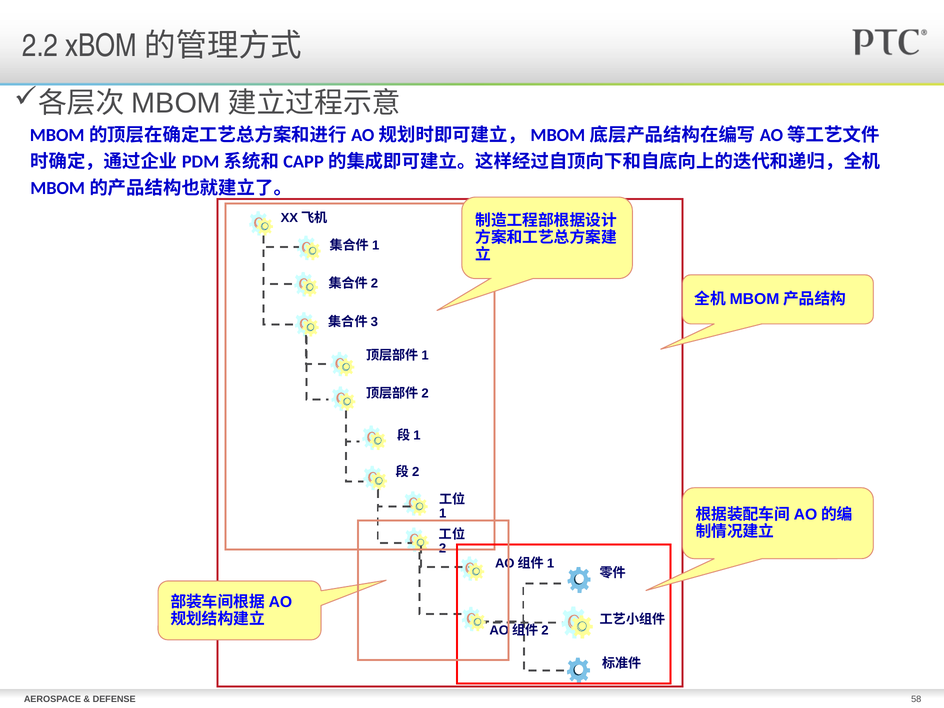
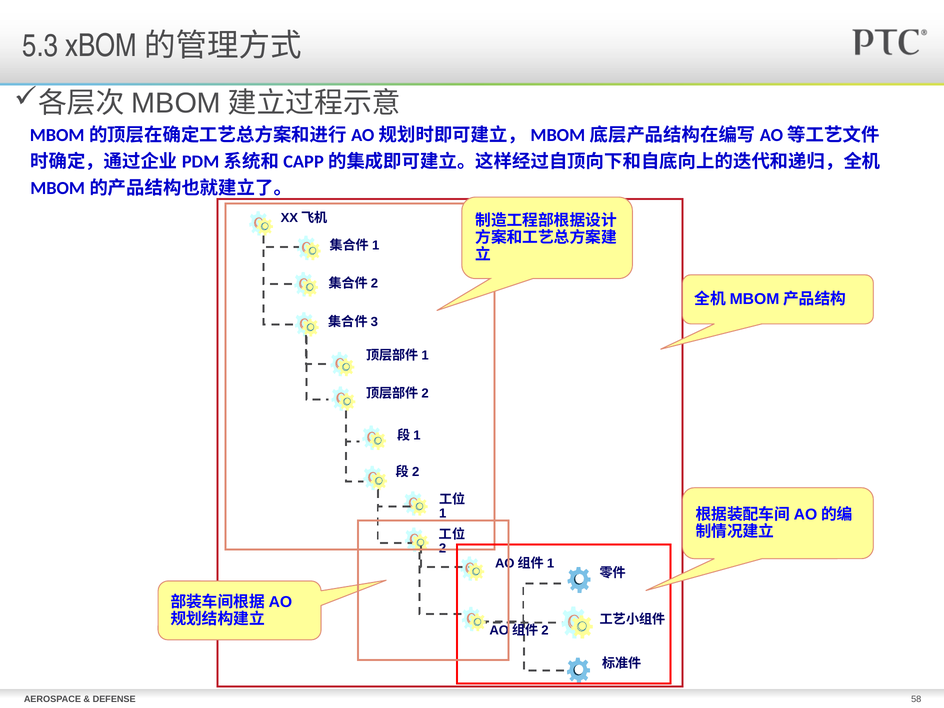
2.2: 2.2 -> 5.3
